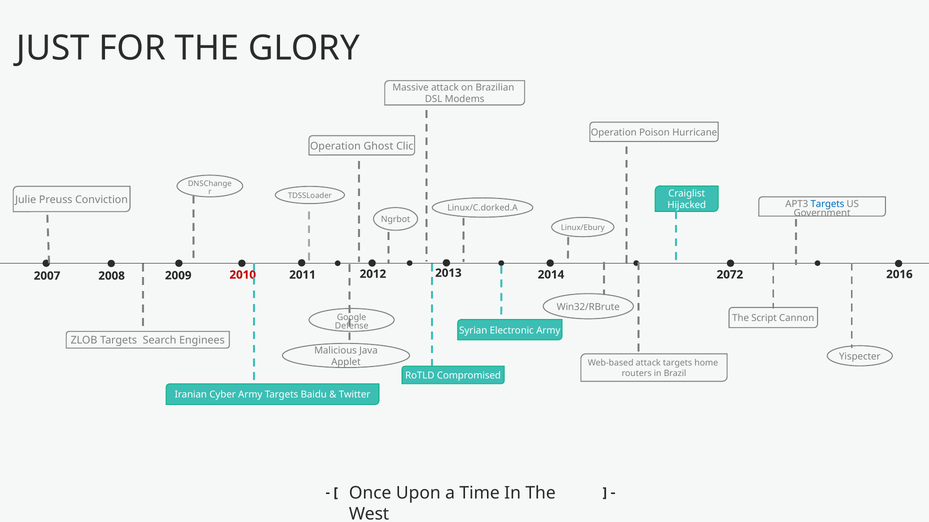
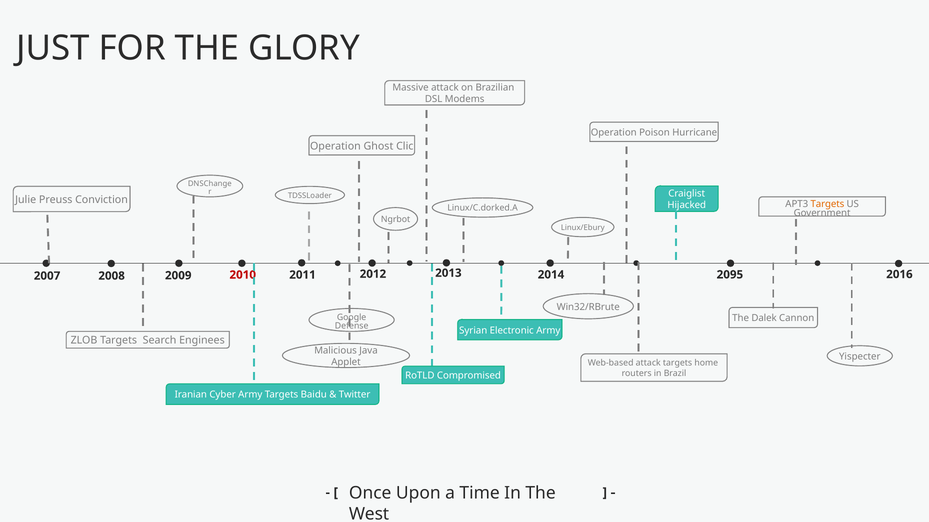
Targets at (827, 204) colour: blue -> orange
2072: 2072 -> 2095
Script: Script -> Dalek
